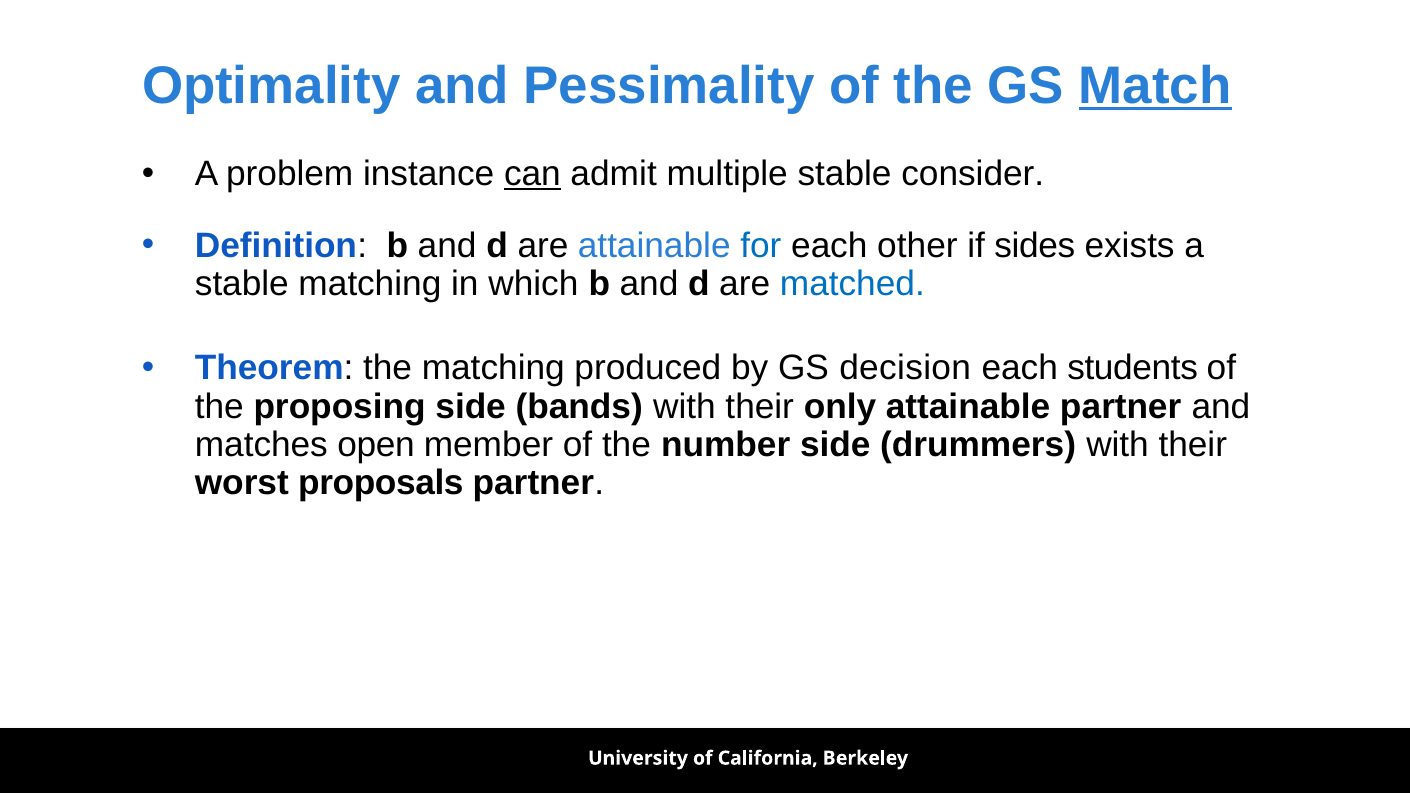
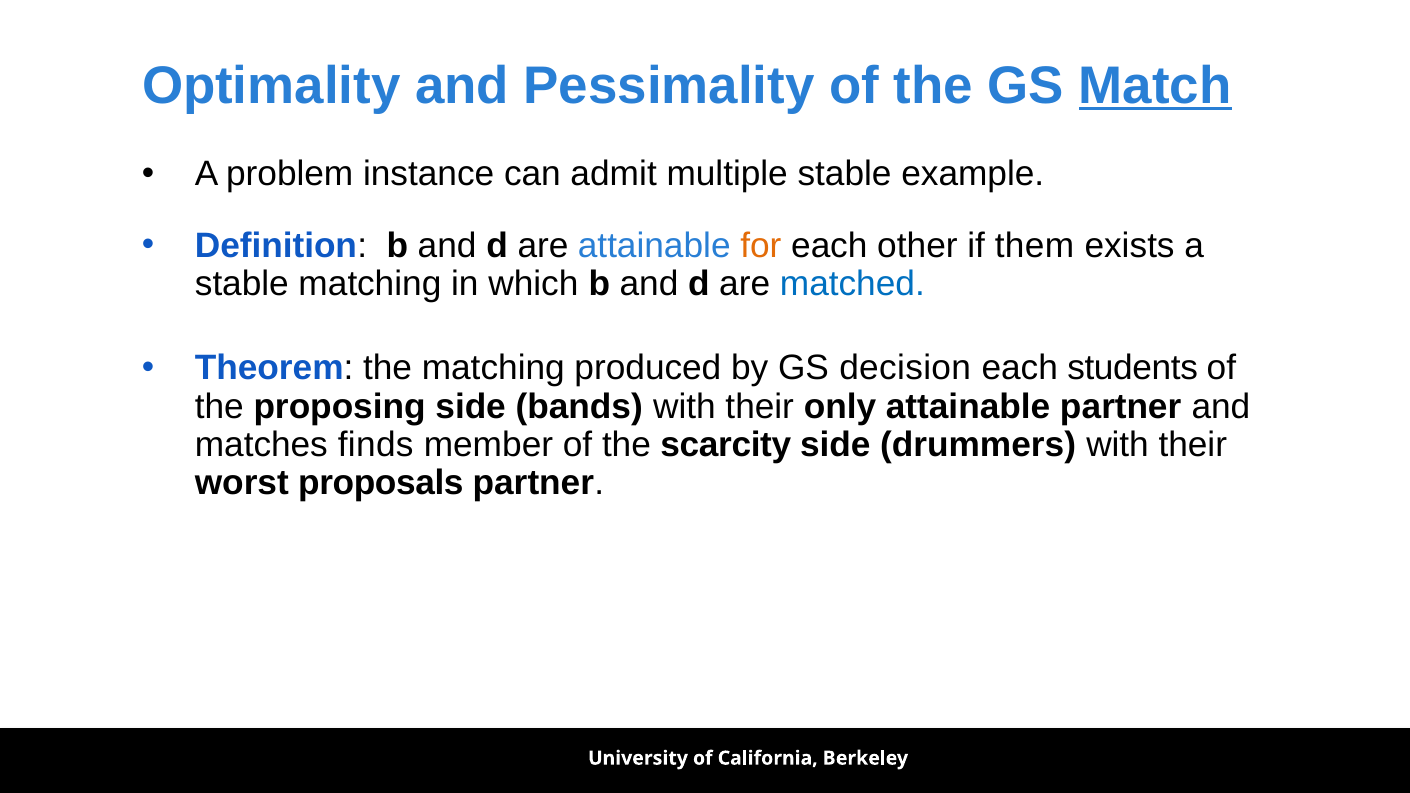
can underline: present -> none
consider: consider -> example
for colour: blue -> orange
sides: sides -> them
open: open -> finds
number: number -> scarcity
